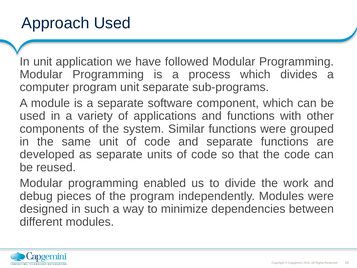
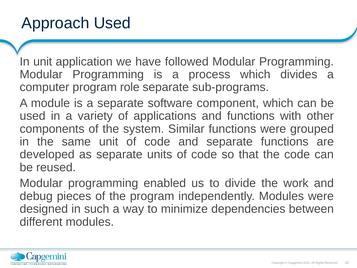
program unit: unit -> role
